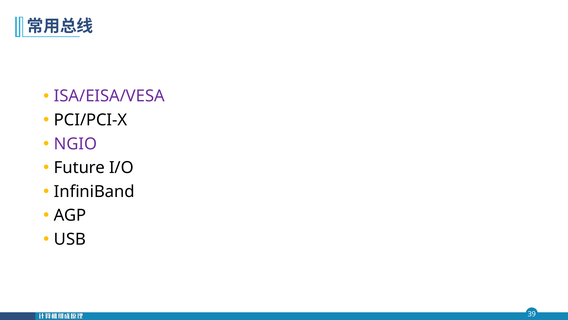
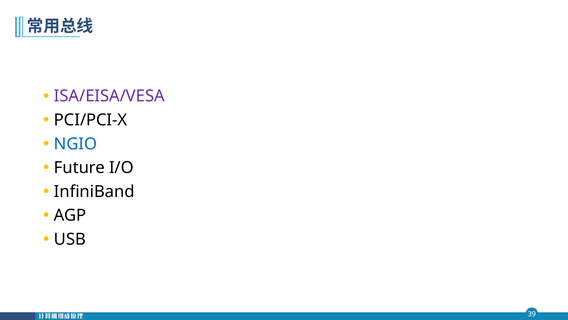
NGIO colour: purple -> blue
